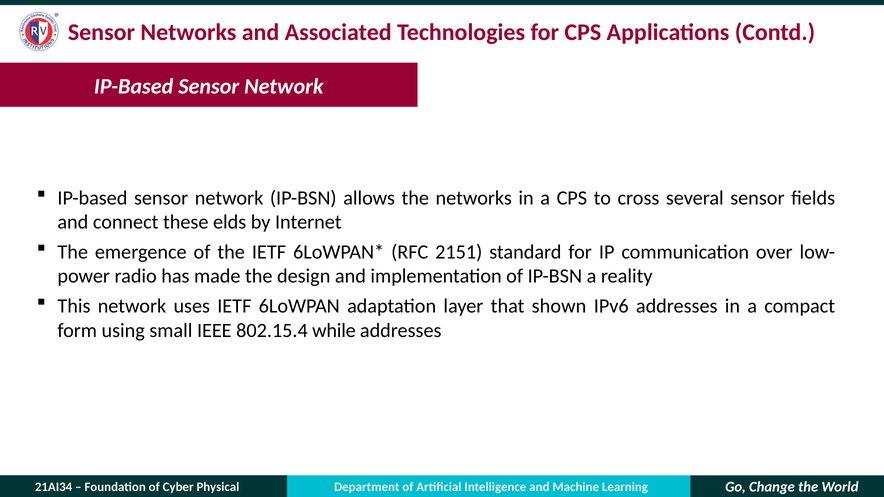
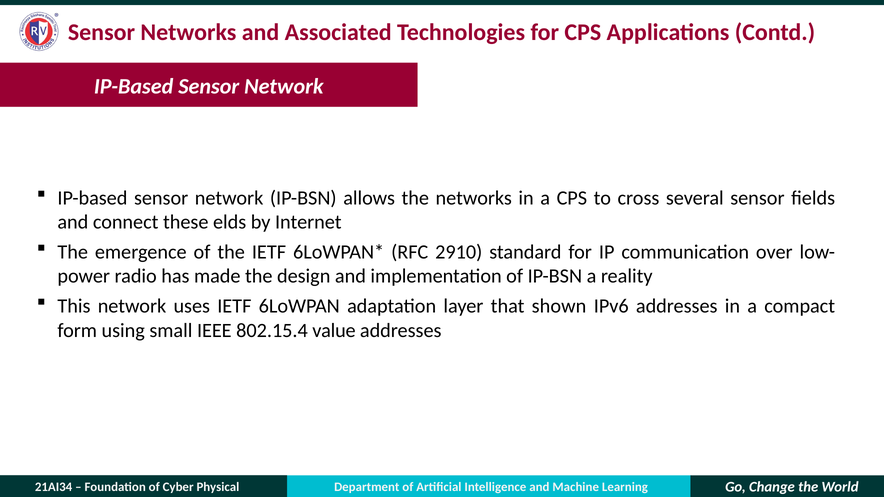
2151: 2151 -> 2910
while: while -> value
